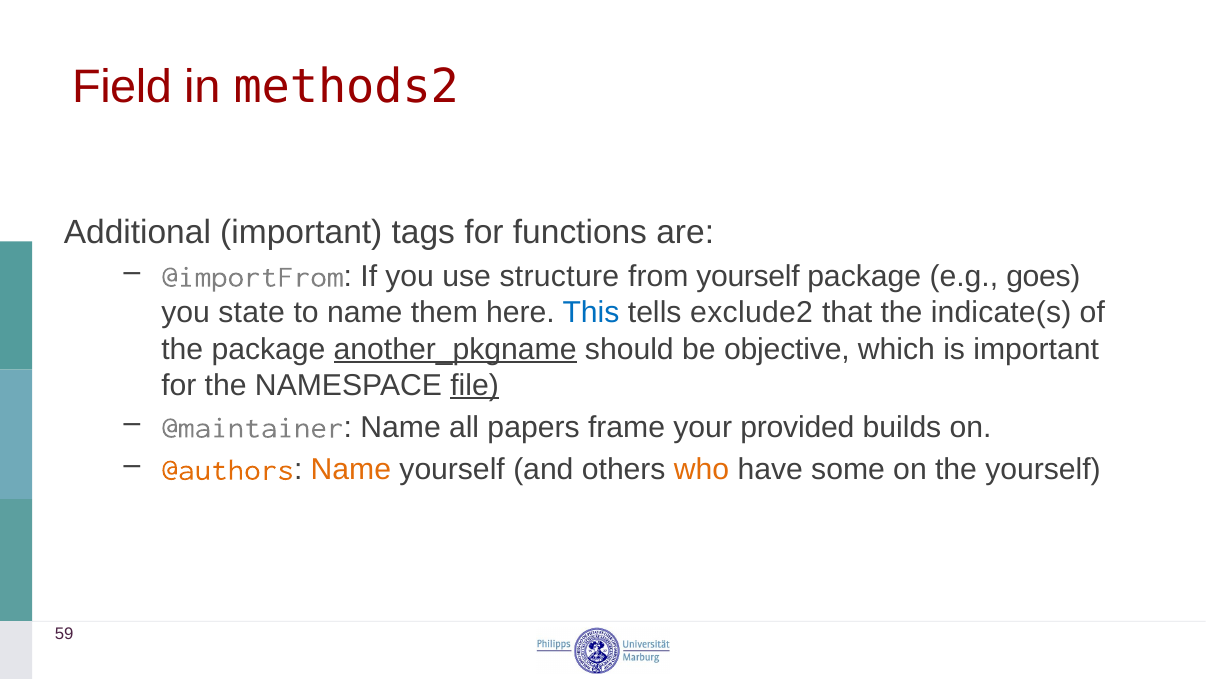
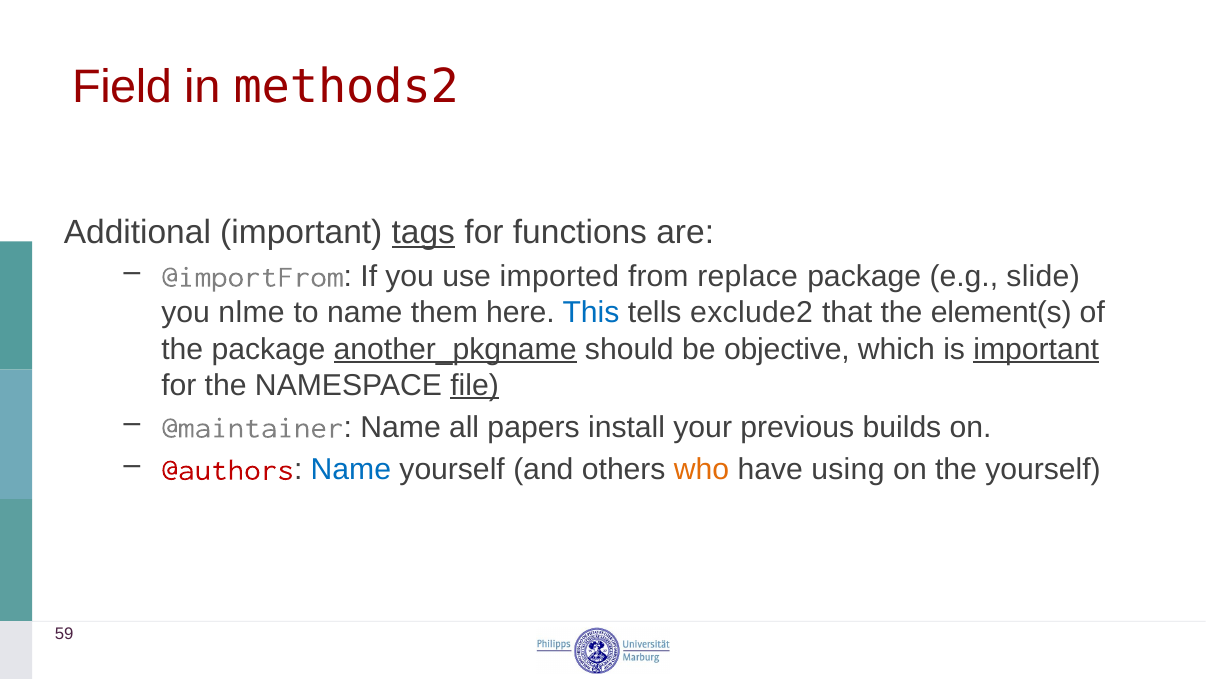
tags underline: none -> present
structure: structure -> imported
from yourself: yourself -> replace
goes: goes -> slide
state: state -> nlme
indicate(s: indicate(s -> element(s
important at (1036, 349) underline: none -> present
frame: frame -> install
provided: provided -> previous
@authors colour: orange -> red
Name at (351, 469) colour: orange -> blue
some: some -> using
